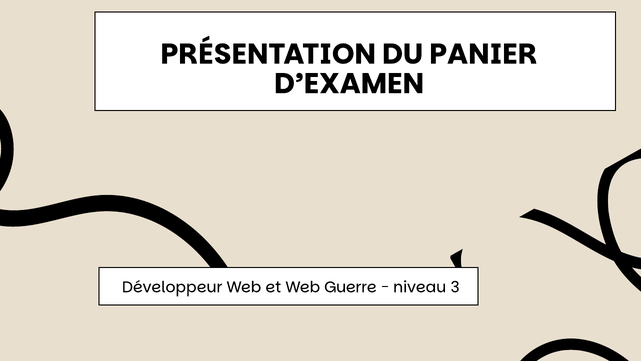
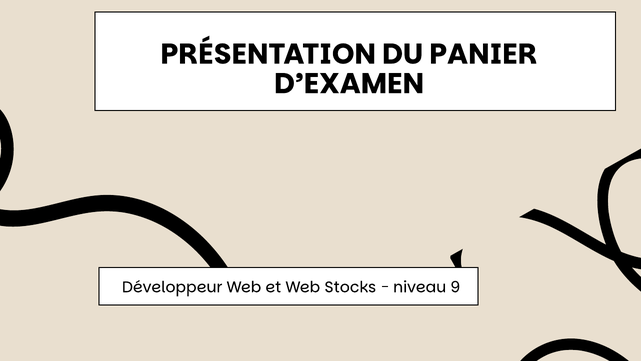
Guerre: Guerre -> Stocks
3: 3 -> 9
